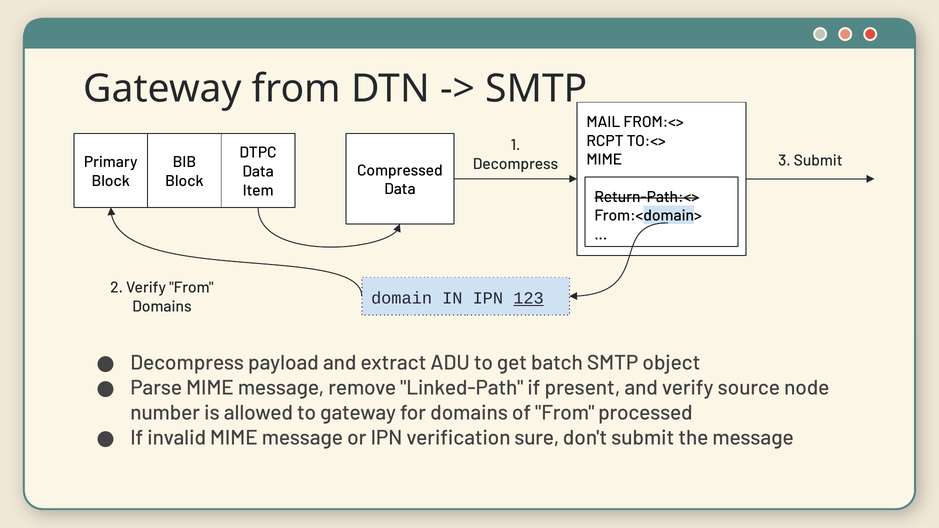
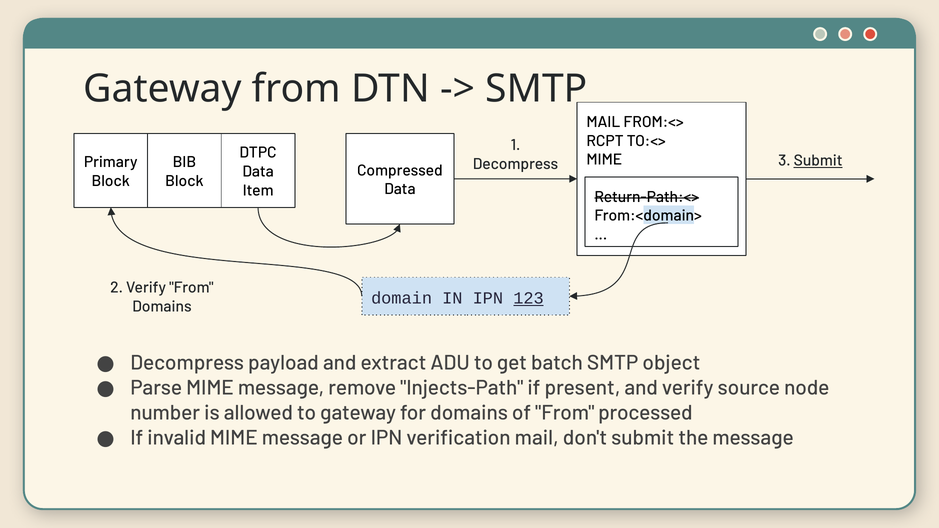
Submit at (818, 161) underline: none -> present
Linked-Path: Linked-Path -> Injects-Path
verification sure: sure -> mail
